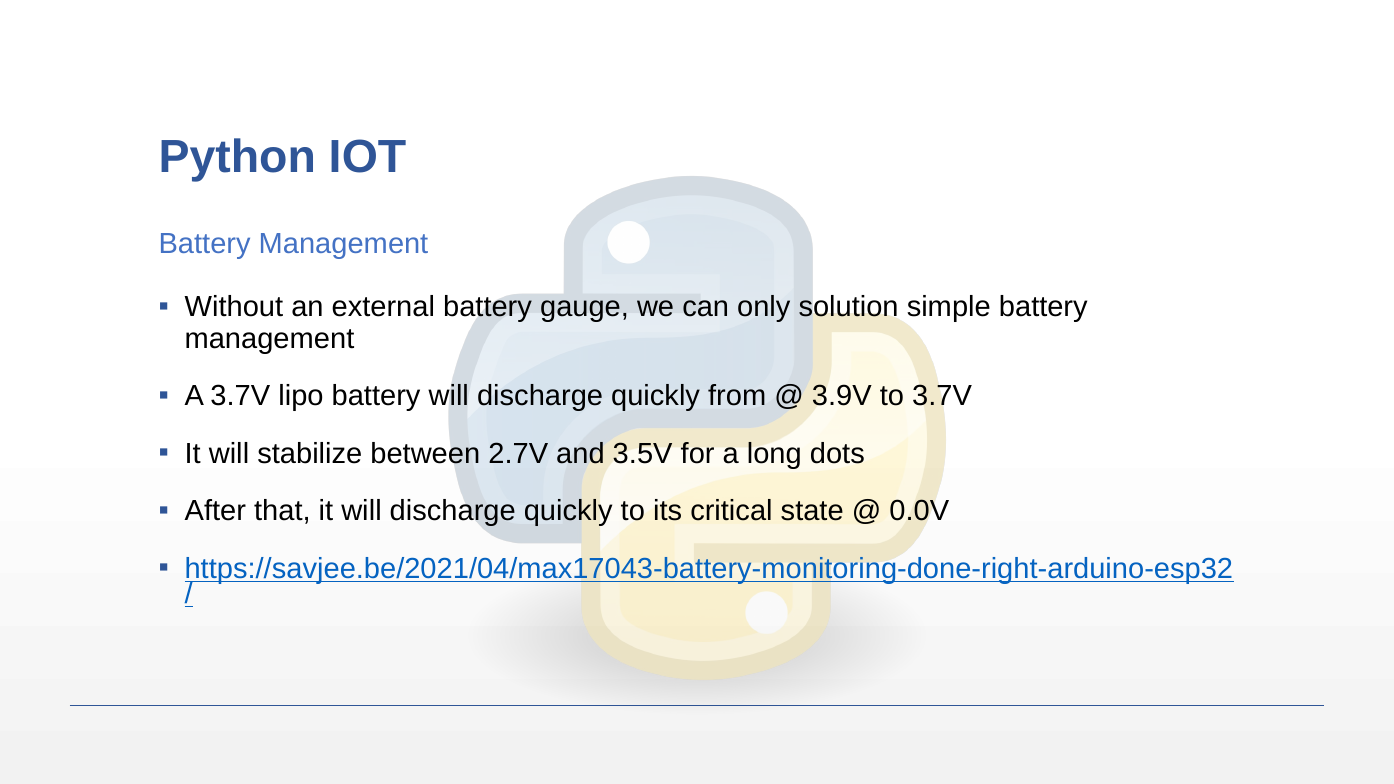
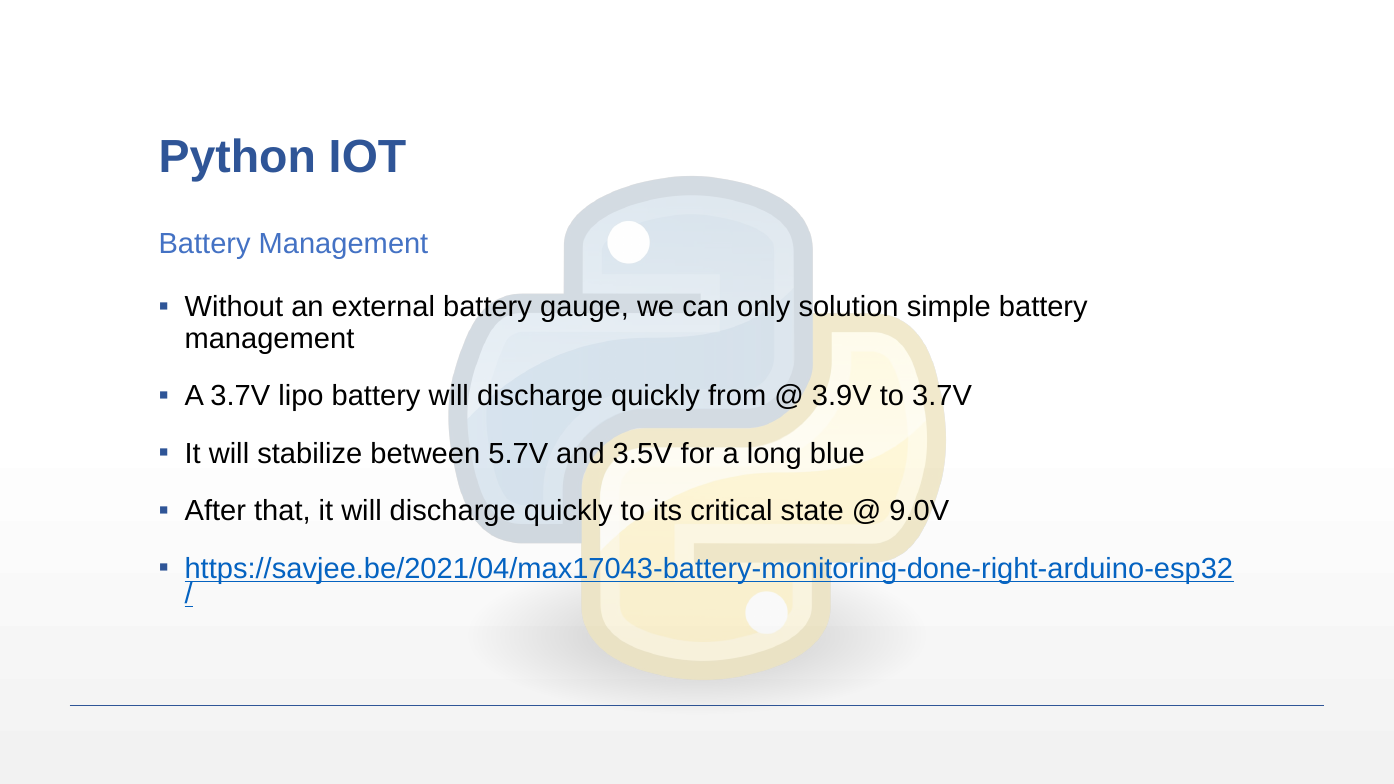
2.7V: 2.7V -> 5.7V
dots: dots -> blue
0.0V: 0.0V -> 9.0V
